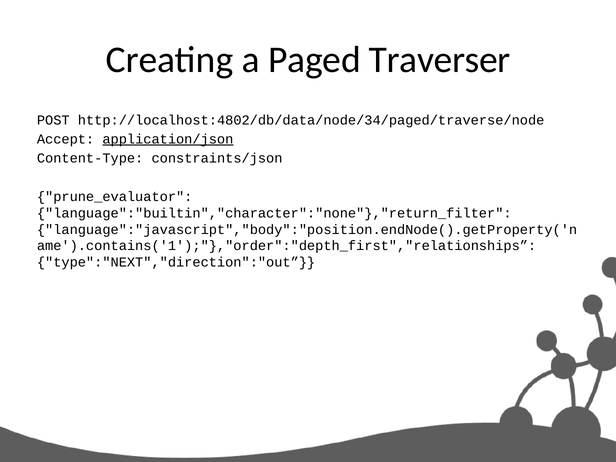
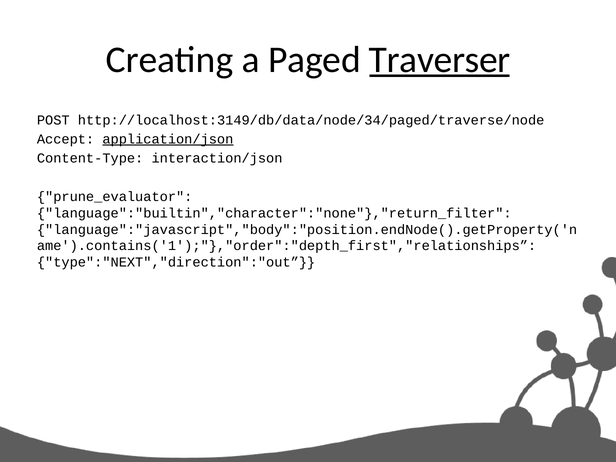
Traverser underline: none -> present
http://localhost:4802/db/data/node/34/paged/traverse/node: http://localhost:4802/db/data/node/34/paged/traverse/node -> http://localhost:3149/db/data/node/34/paged/traverse/node
constraints/json: constraints/json -> interaction/json
